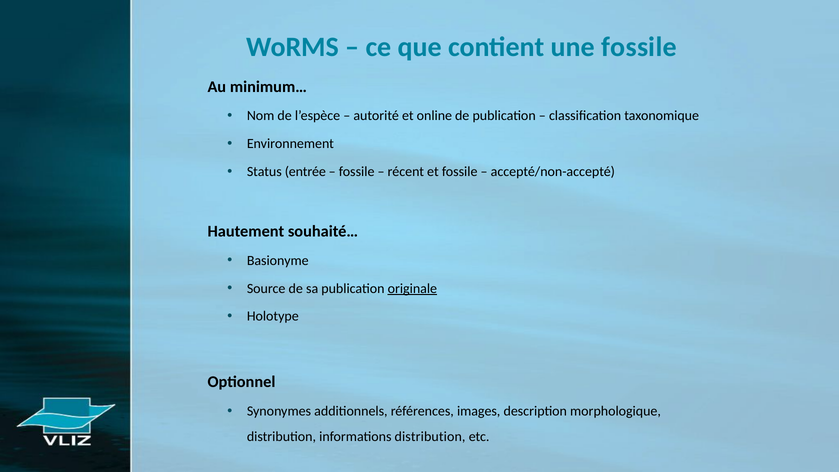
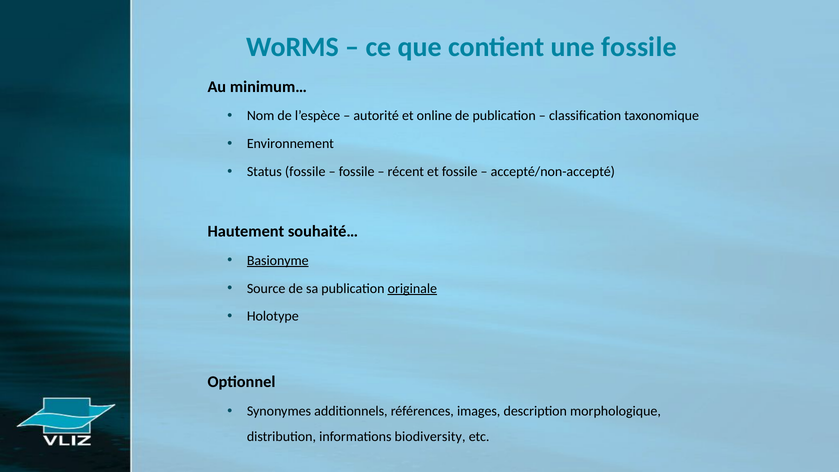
Status entrée: entrée -> fossile
Basionyme underline: none -> present
informations distribution: distribution -> biodiversity
